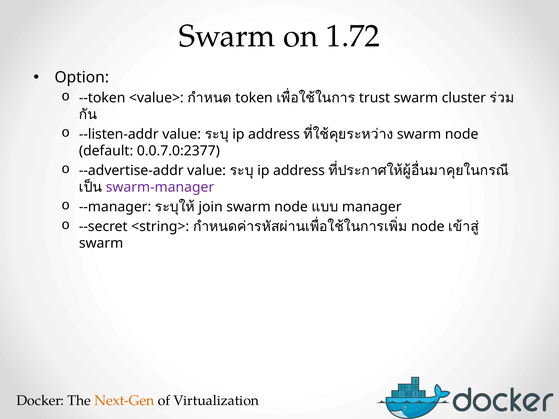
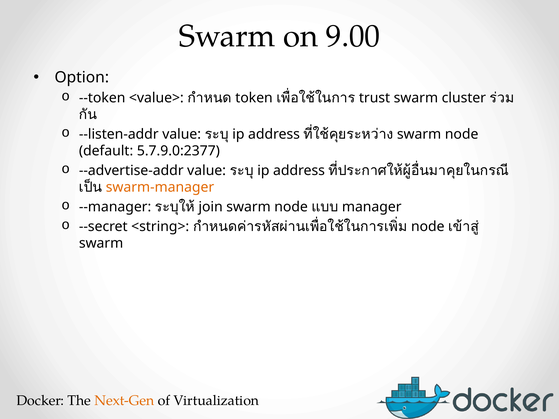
1.72: 1.72 -> 9.00
0.0.7.0:2377: 0.0.7.0:2377 -> 5.7.9.0:2377
swarm-manager colour: purple -> orange
